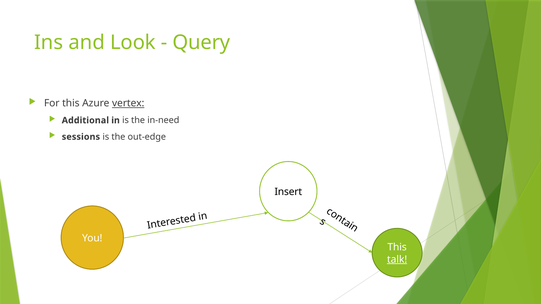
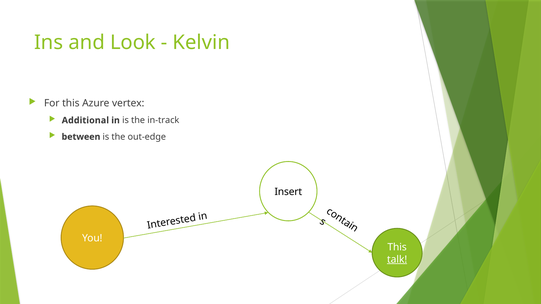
Query: Query -> Kelvin
vertex underline: present -> none
in-need: in-need -> in-track
sessions: sessions -> between
